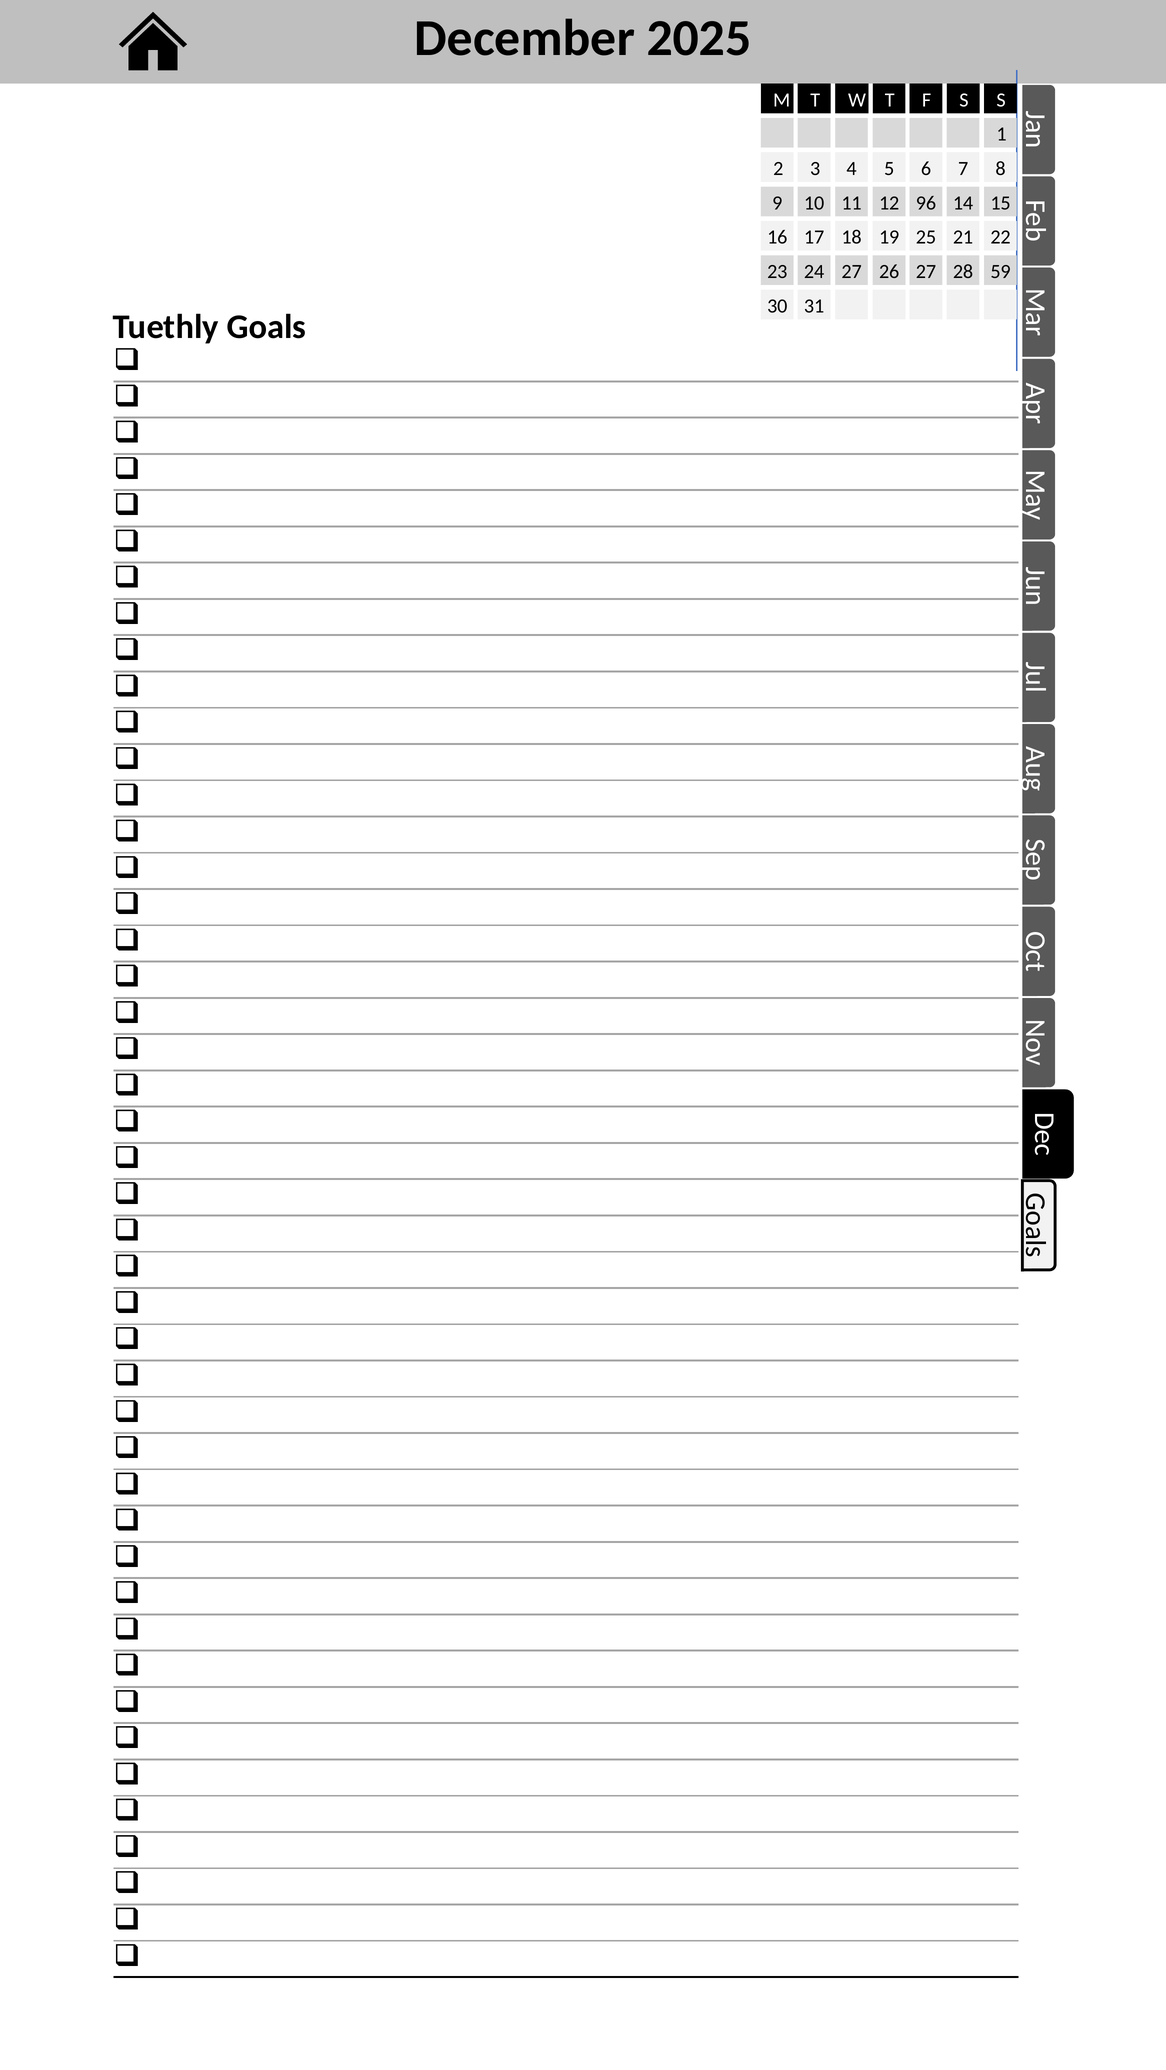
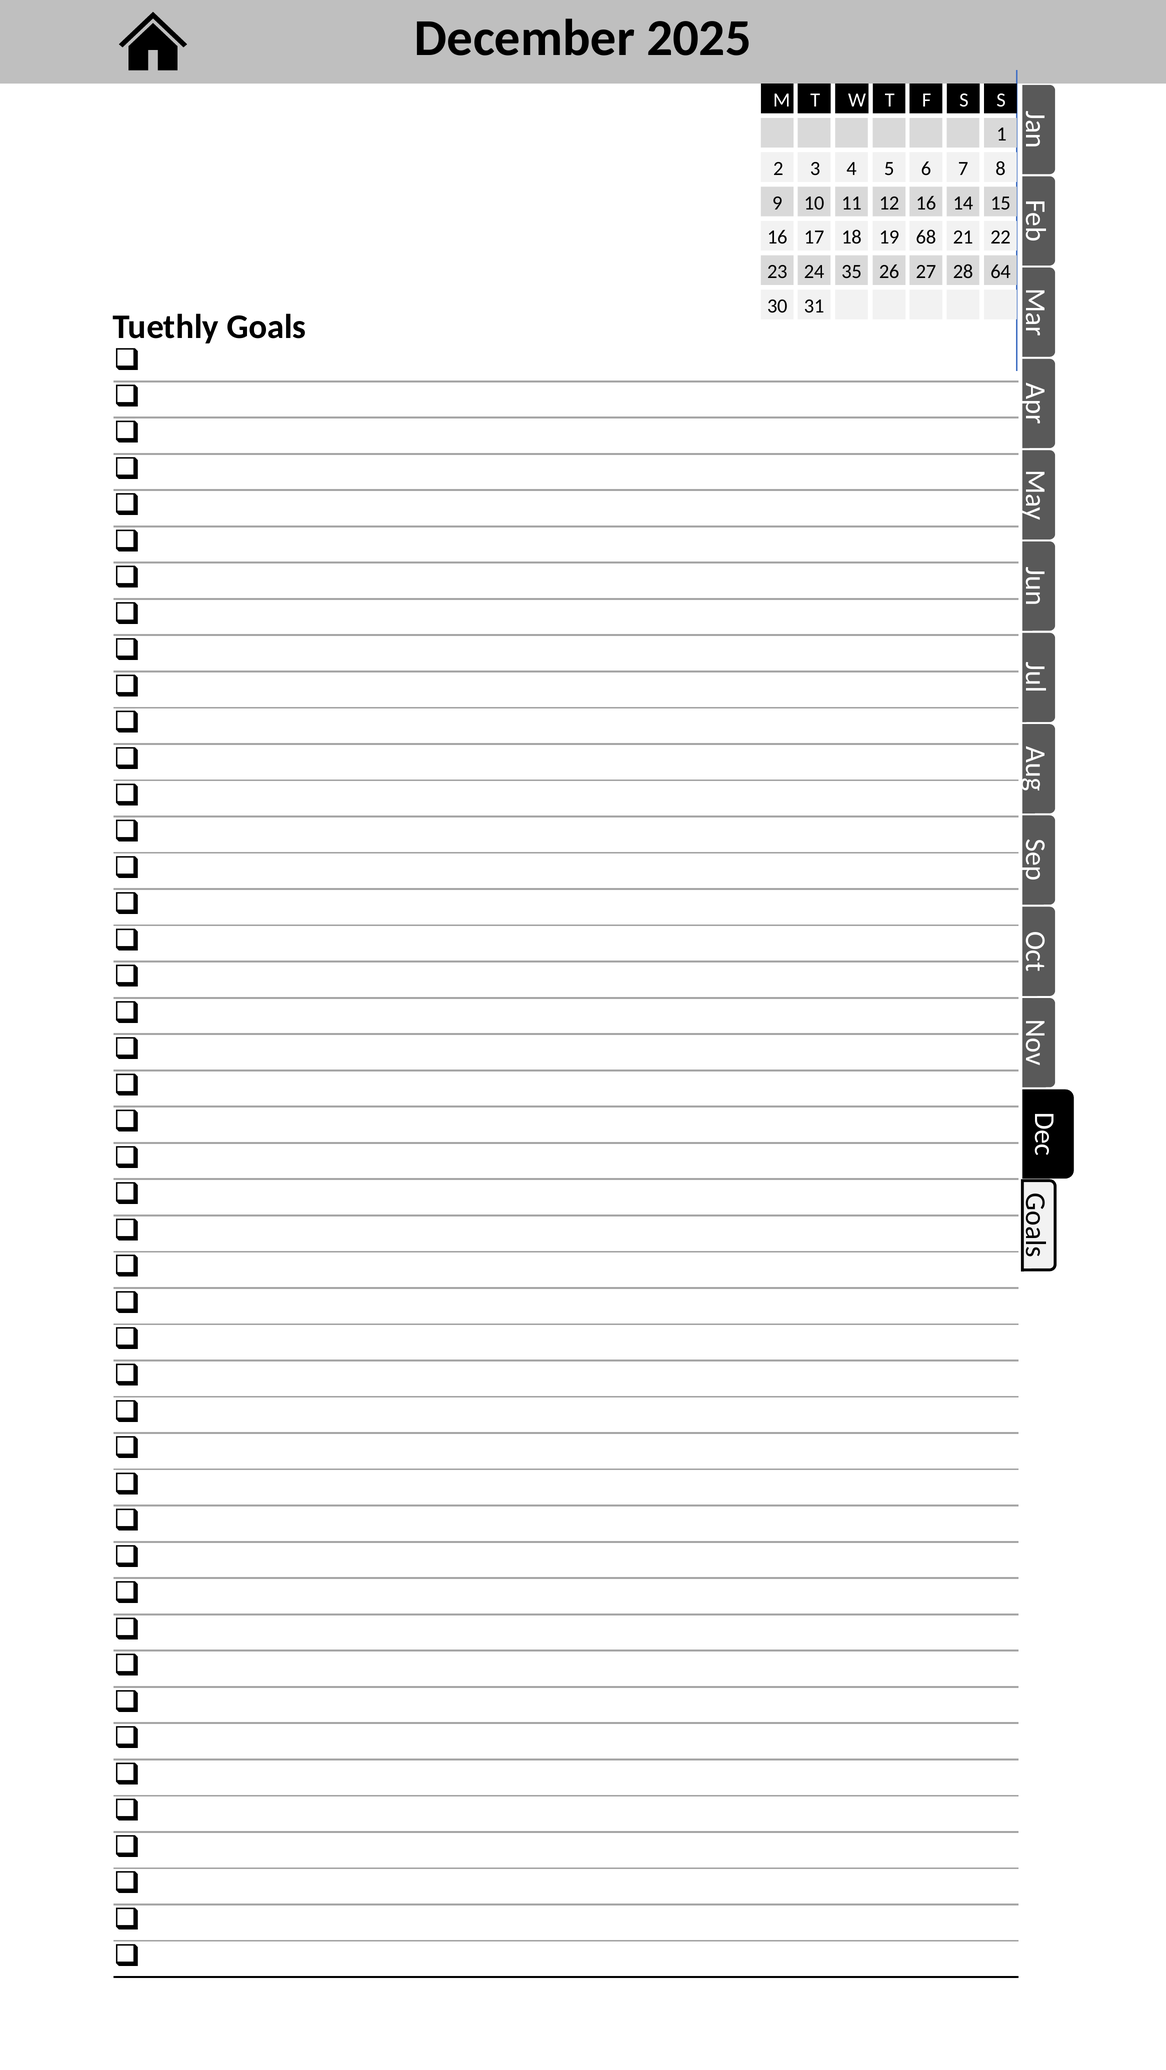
12 96: 96 -> 16
25: 25 -> 68
24 27: 27 -> 35
59: 59 -> 64
